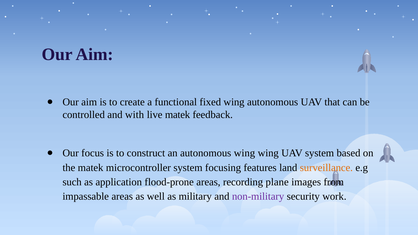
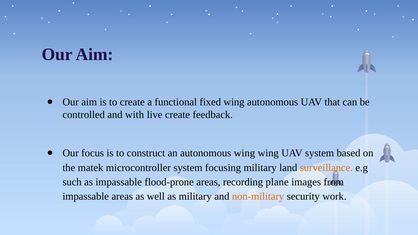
live matek: matek -> create
focusing features: features -> military
as application: application -> impassable
non-military colour: purple -> orange
